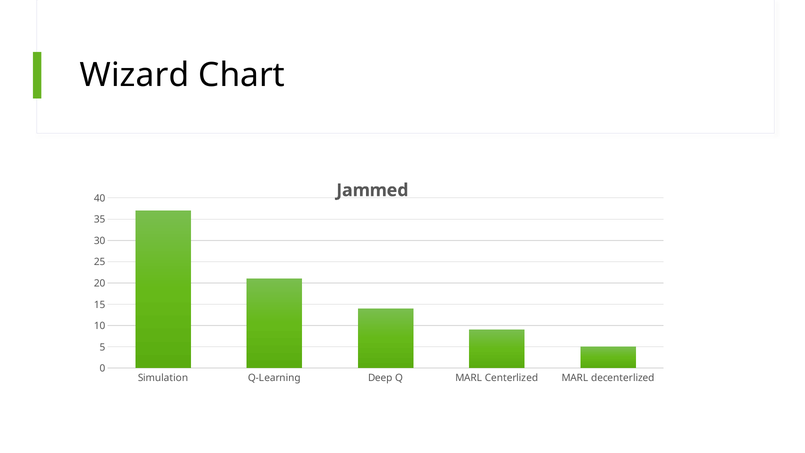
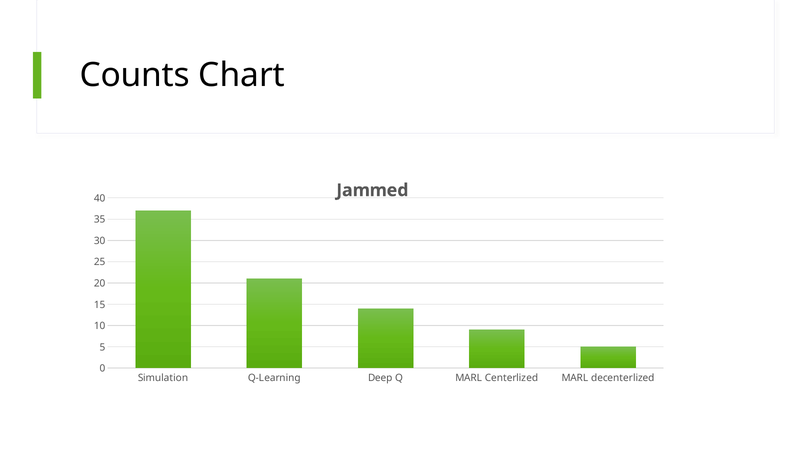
Wizard: Wizard -> Counts
